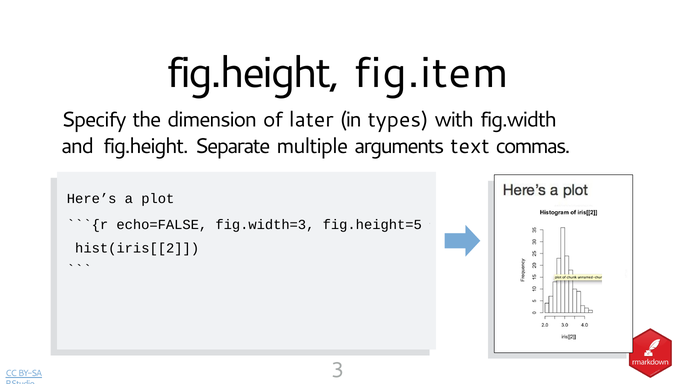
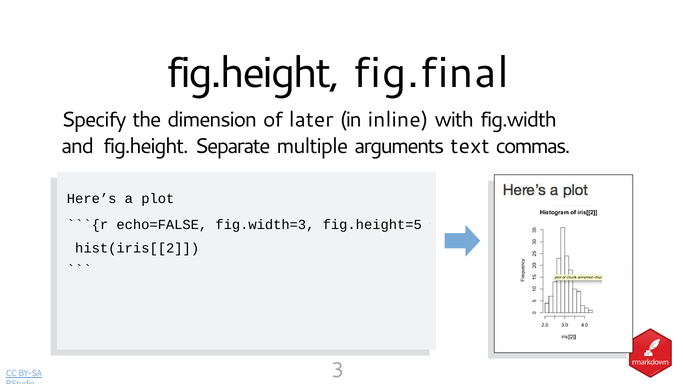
fig.item: fig.item -> fig.final
types: types -> inline
